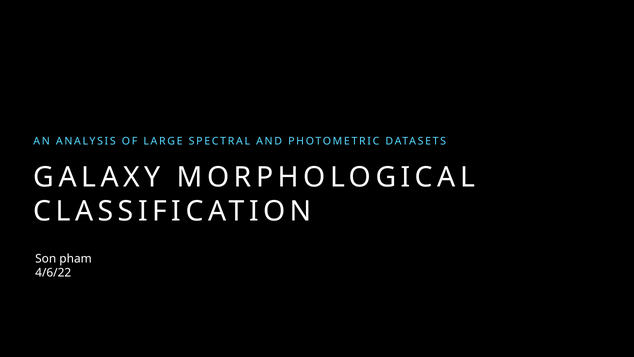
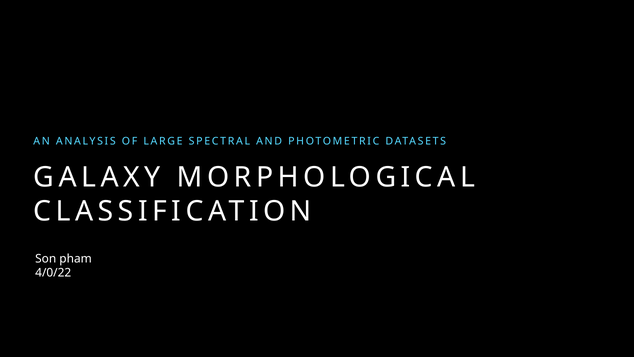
4/6/22: 4/6/22 -> 4/0/22
